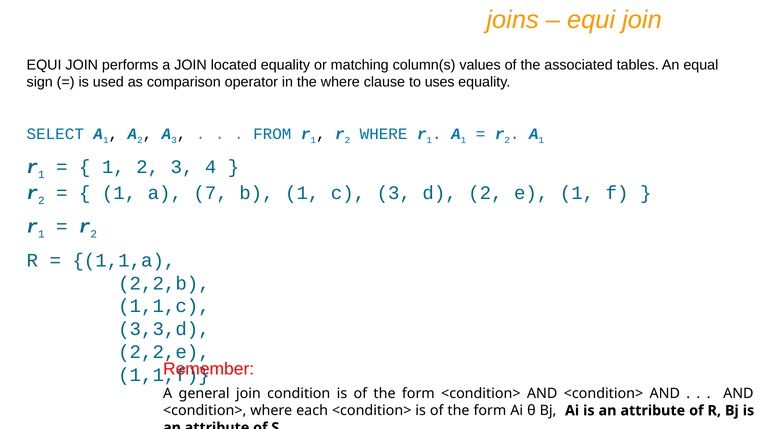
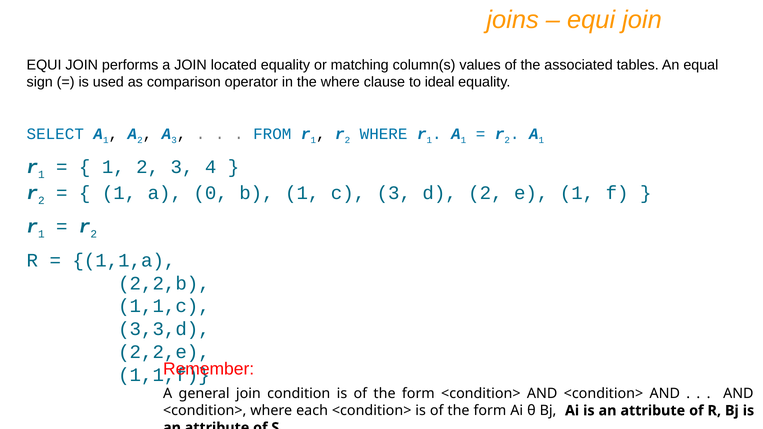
uses: uses -> ideal
7: 7 -> 0
